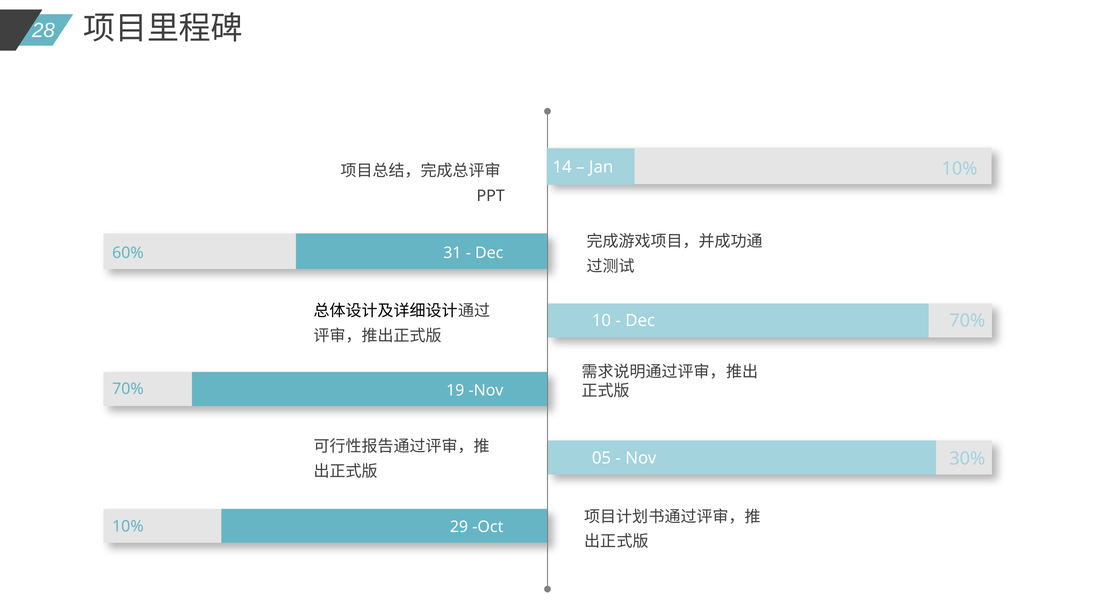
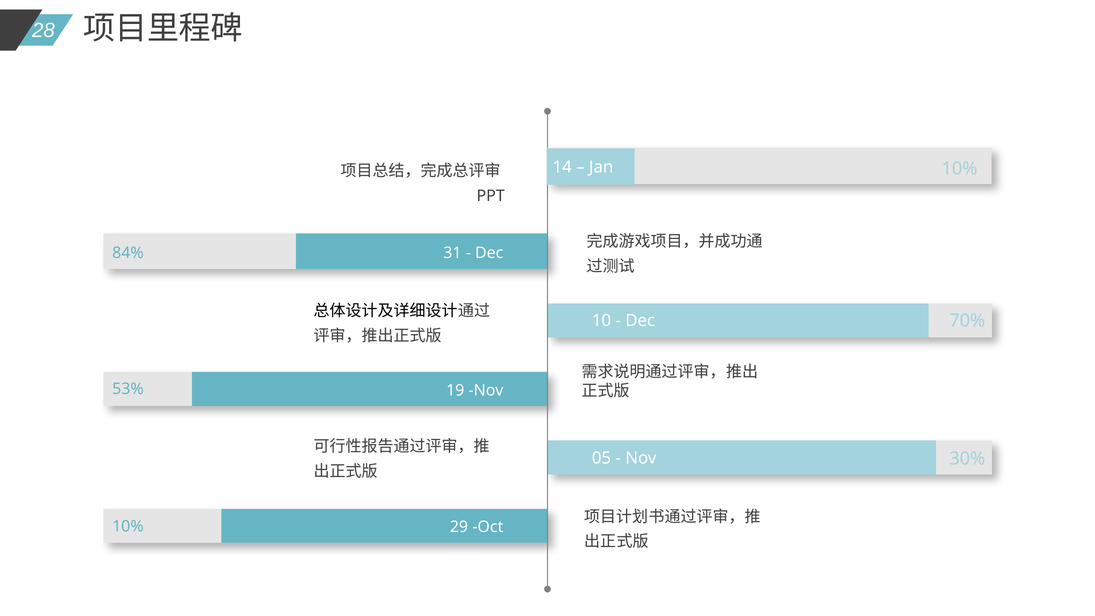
60%: 60% -> 84%
70% at (128, 389): 70% -> 53%
